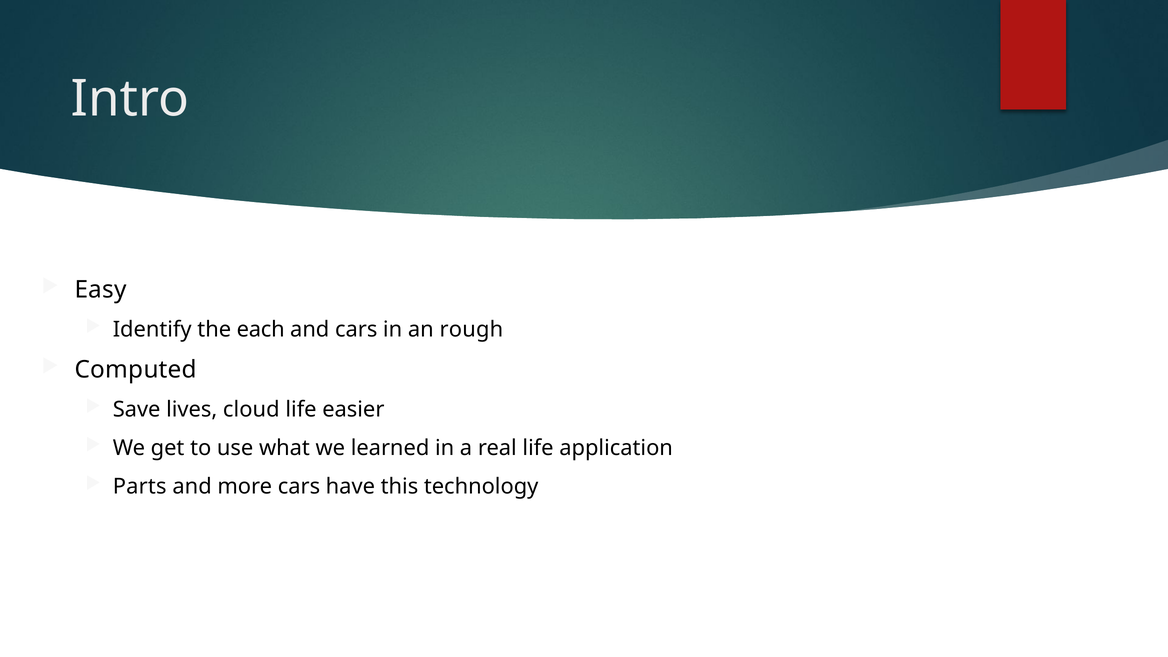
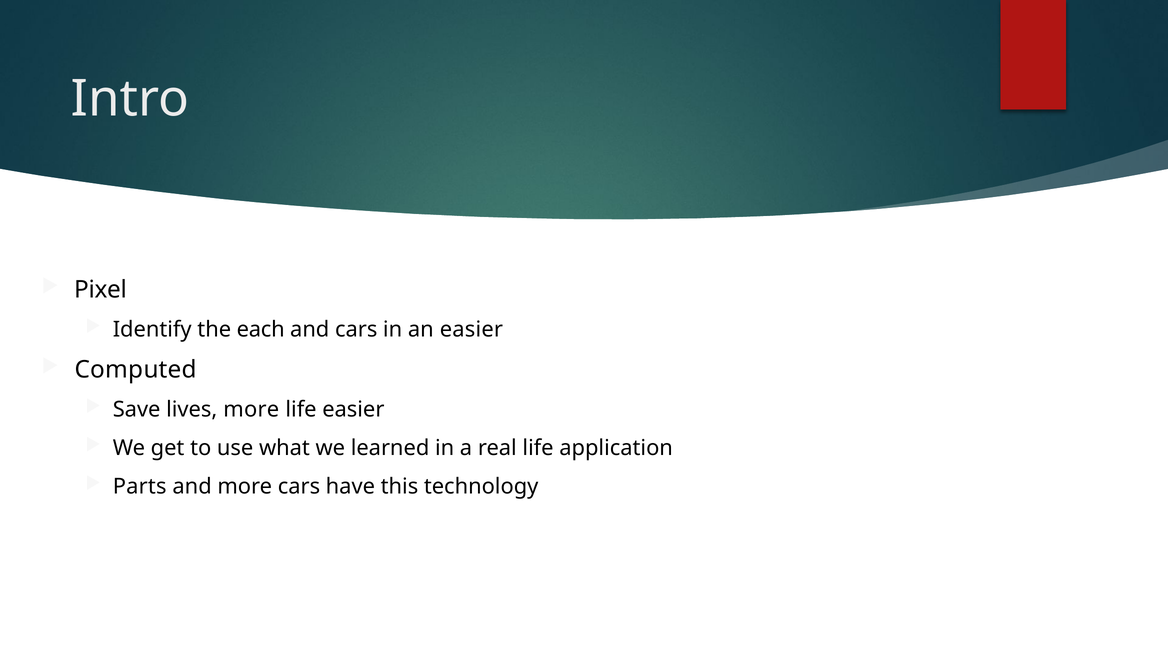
Easy: Easy -> Pixel
an rough: rough -> easier
lives cloud: cloud -> more
